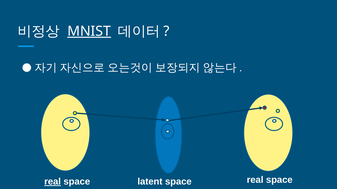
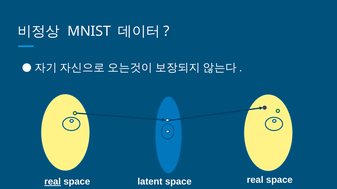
MNIST underline: present -> none
